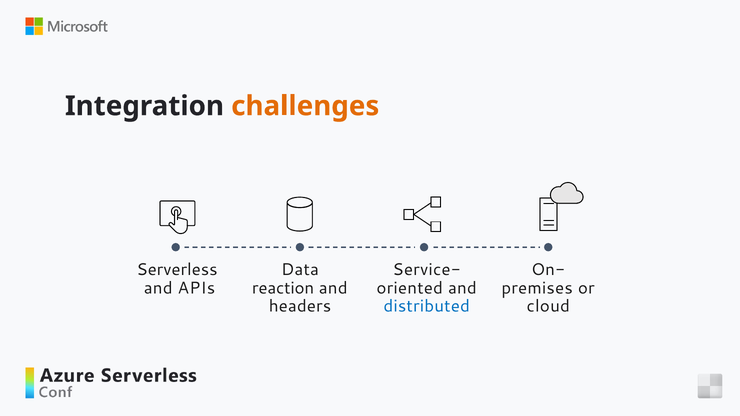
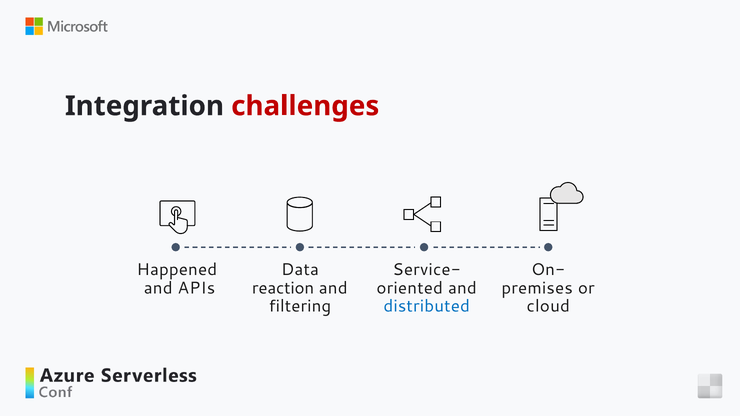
challenges colour: orange -> red
Serverless: Serverless -> Happened
headers: headers -> filtering
